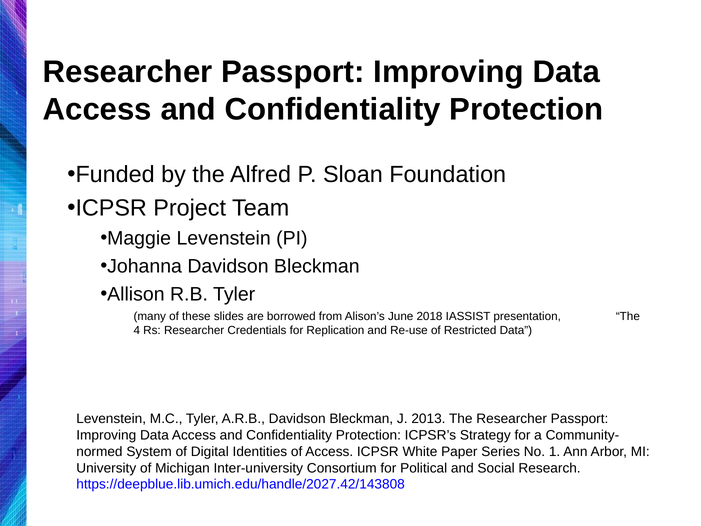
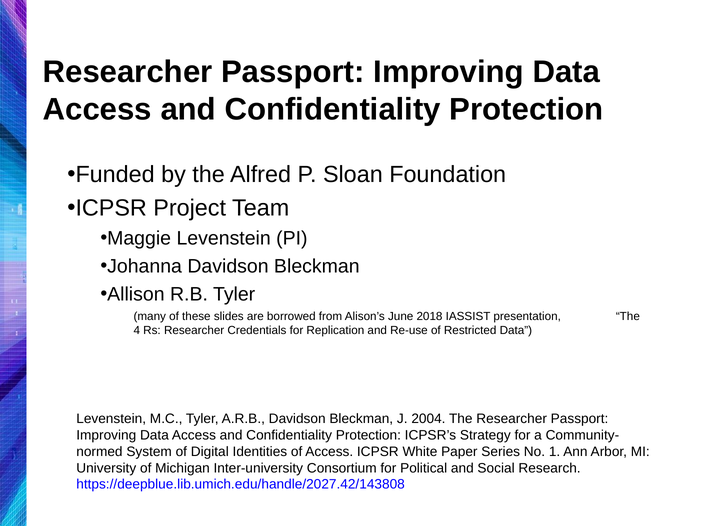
2013: 2013 -> 2004
